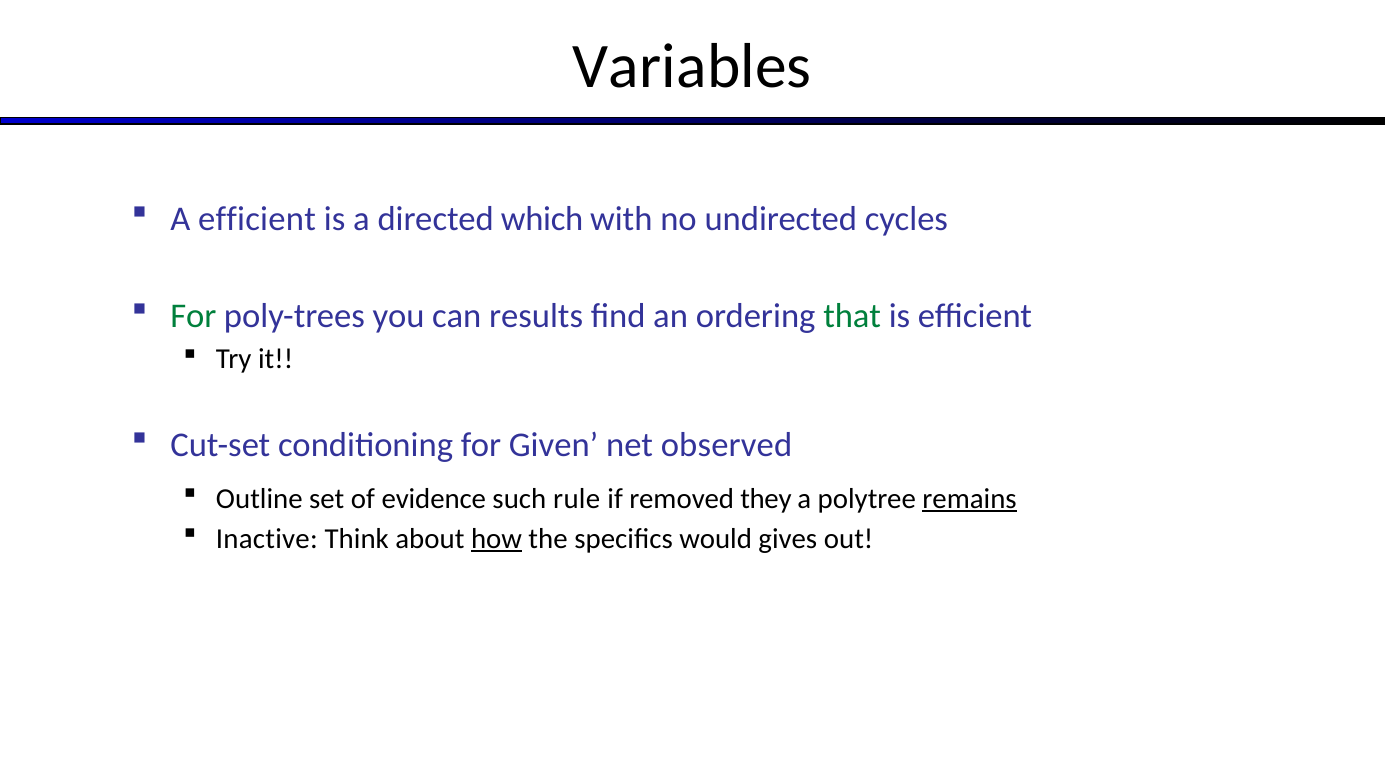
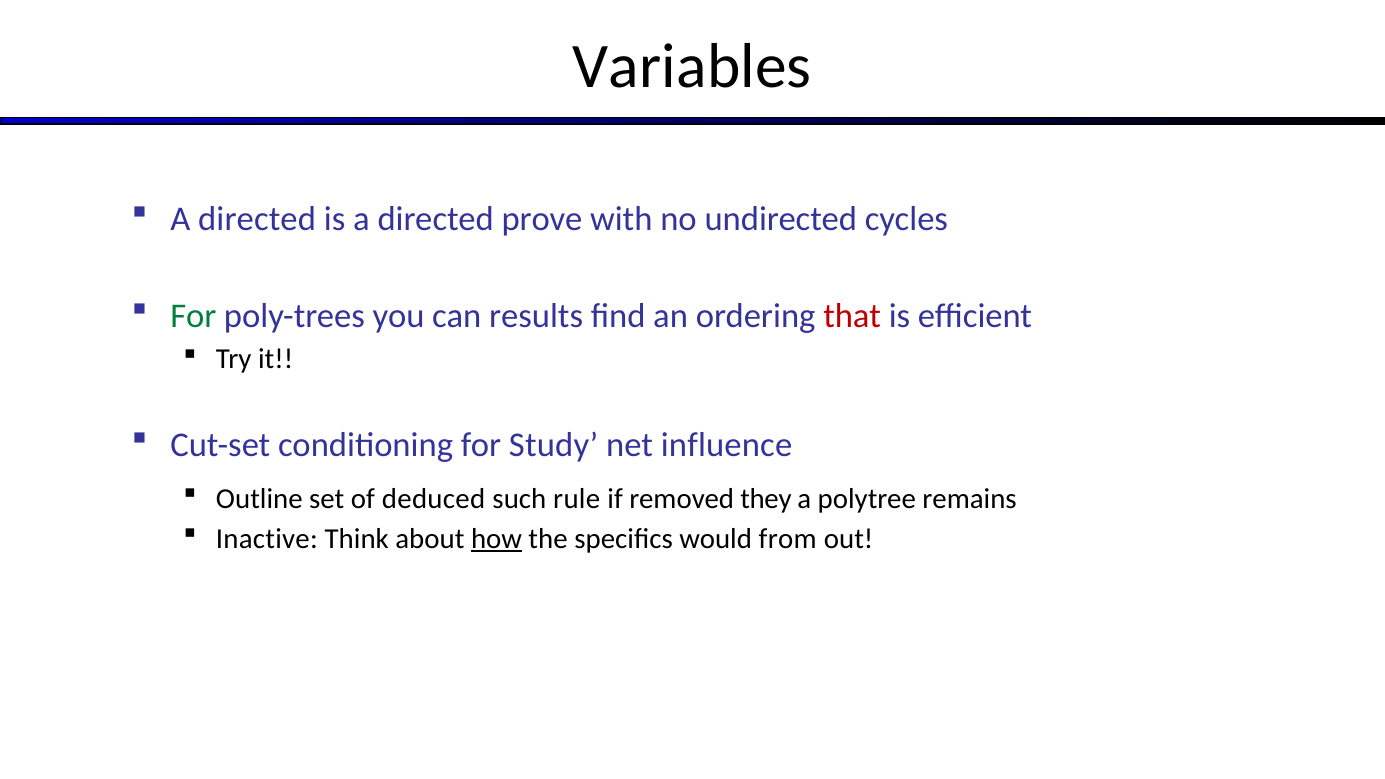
efficient at (257, 219): efficient -> directed
which: which -> prove
that colour: green -> red
Given: Given -> Study
observed: observed -> influence
evidence: evidence -> deduced
remains underline: present -> none
gives: gives -> from
